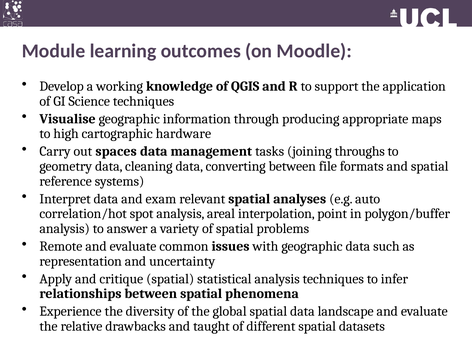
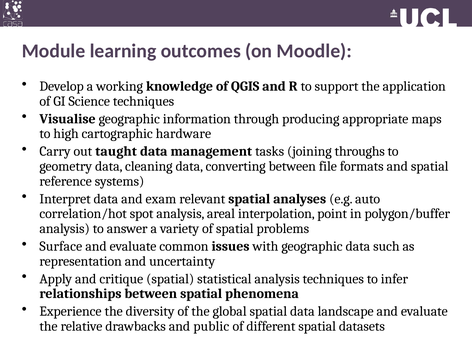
spaces: spaces -> taught
Remote: Remote -> Surface
taught: taught -> public
